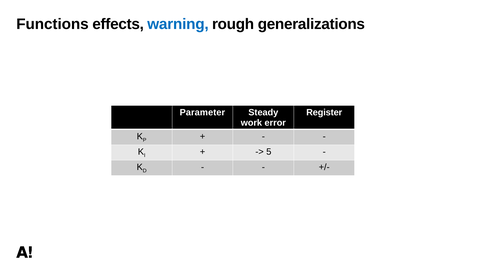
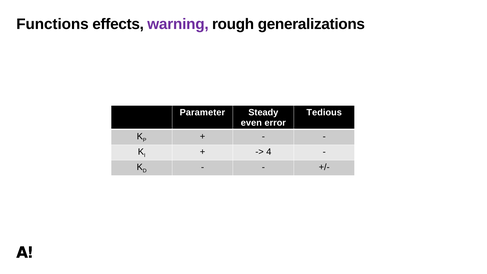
warning colour: blue -> purple
Register: Register -> Tedious
work: work -> even
5: 5 -> 4
